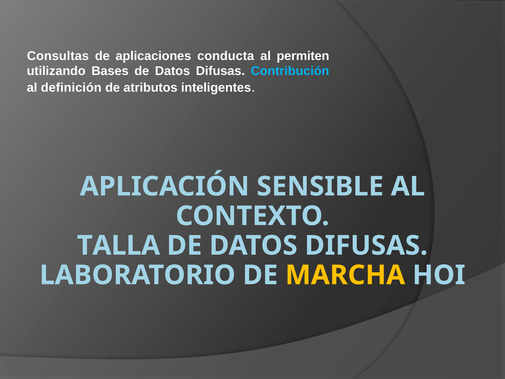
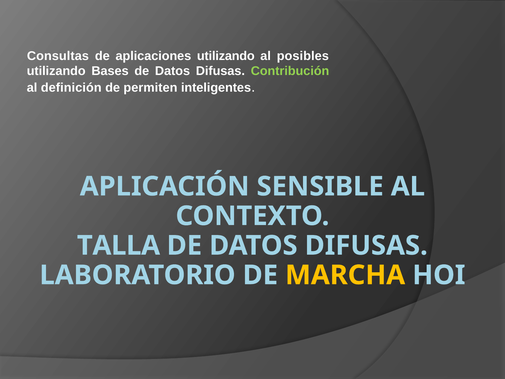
aplicaciones conducta: conducta -> utilizando
permiten: permiten -> posibles
Contribución colour: light blue -> light green
atributos: atributos -> permiten
